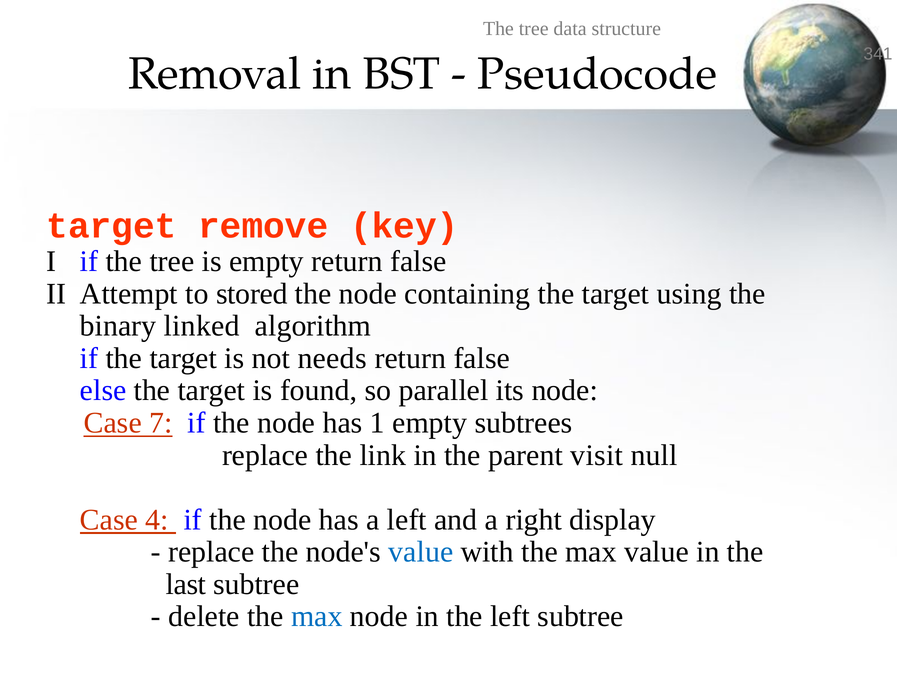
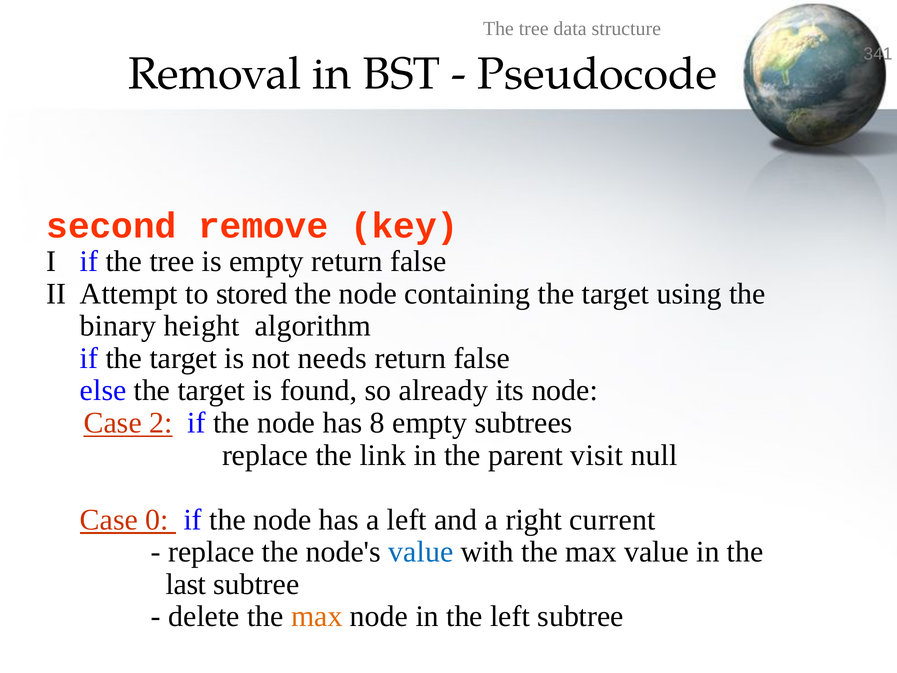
target at (111, 226): target -> second
linked: linked -> height
parallel: parallel -> already
7: 7 -> 2
1: 1 -> 8
4: 4 -> 0
display: display -> current
max at (317, 616) colour: blue -> orange
